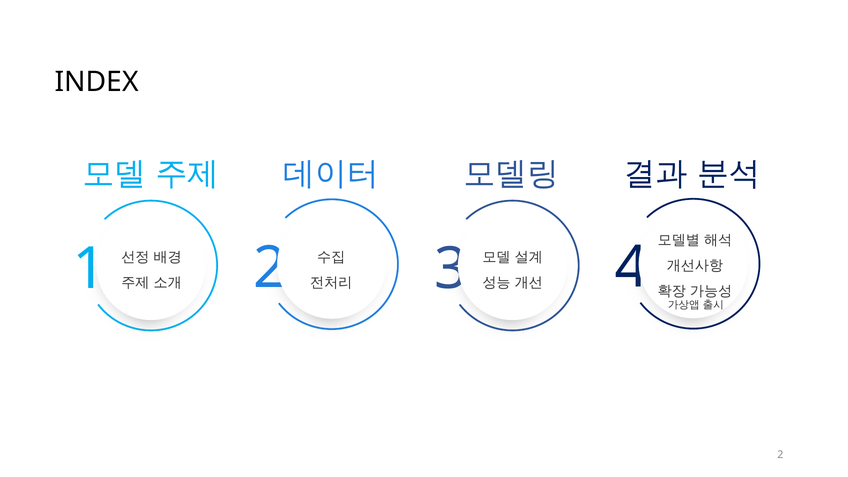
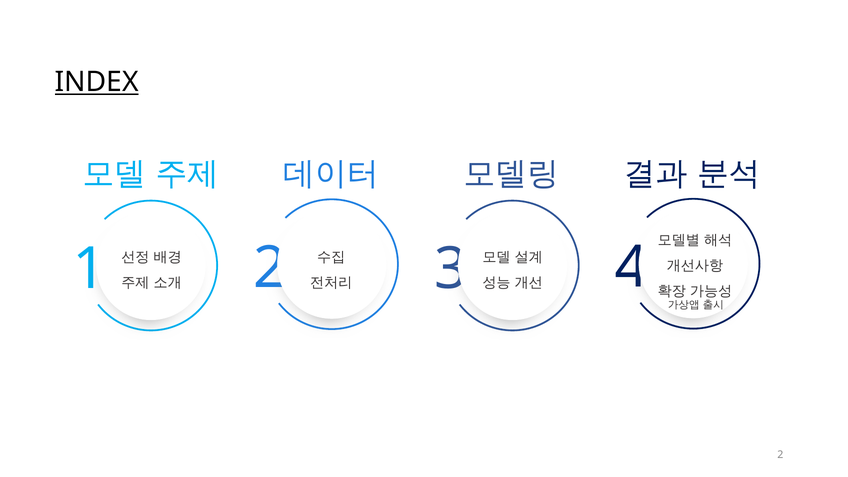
INDEX underline: none -> present
